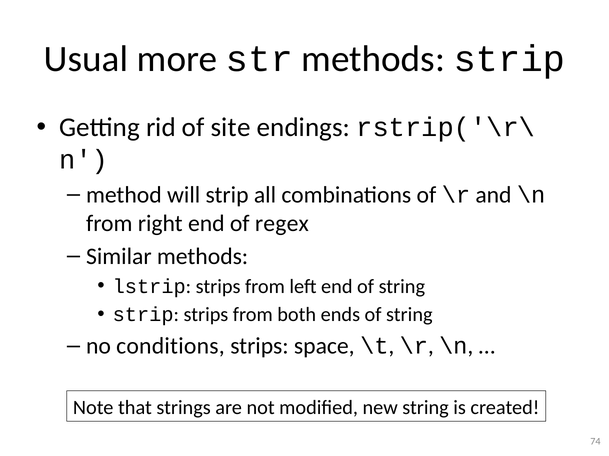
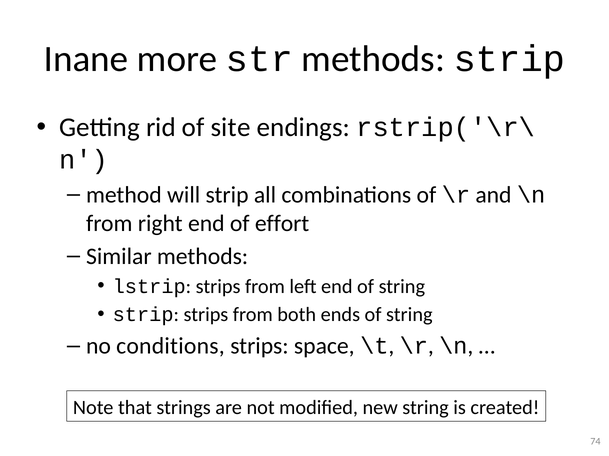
Usual: Usual -> Inane
regex: regex -> effort
